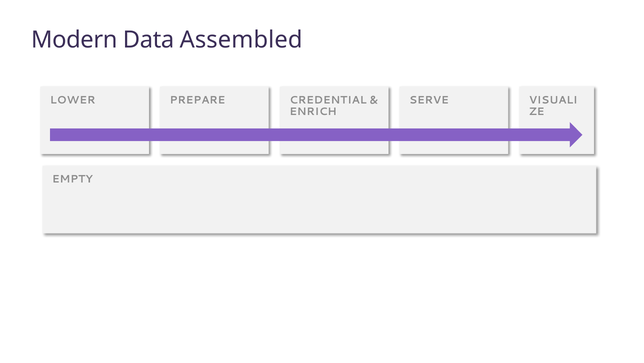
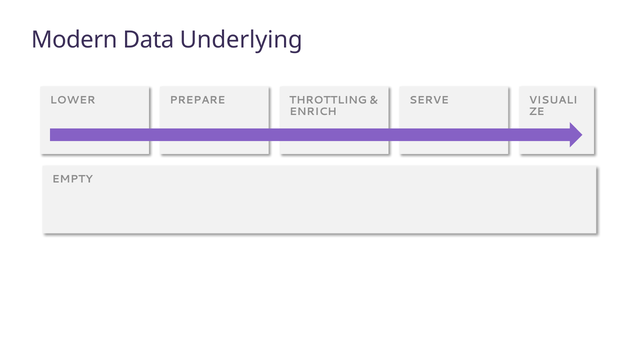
Assembled: Assembled -> Underlying
CREDENTIAL: CREDENTIAL -> THROTTLING
